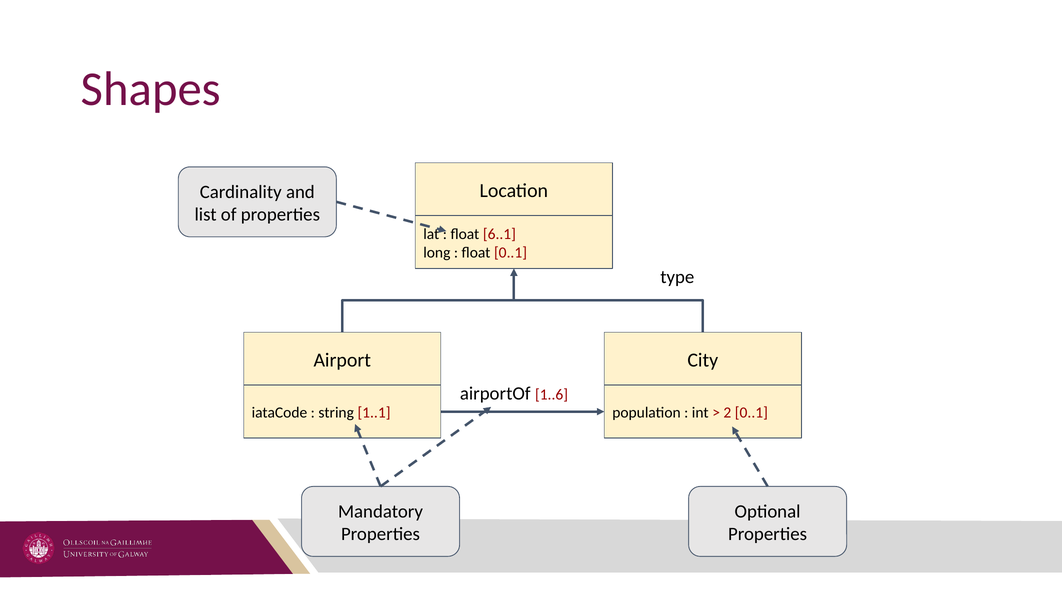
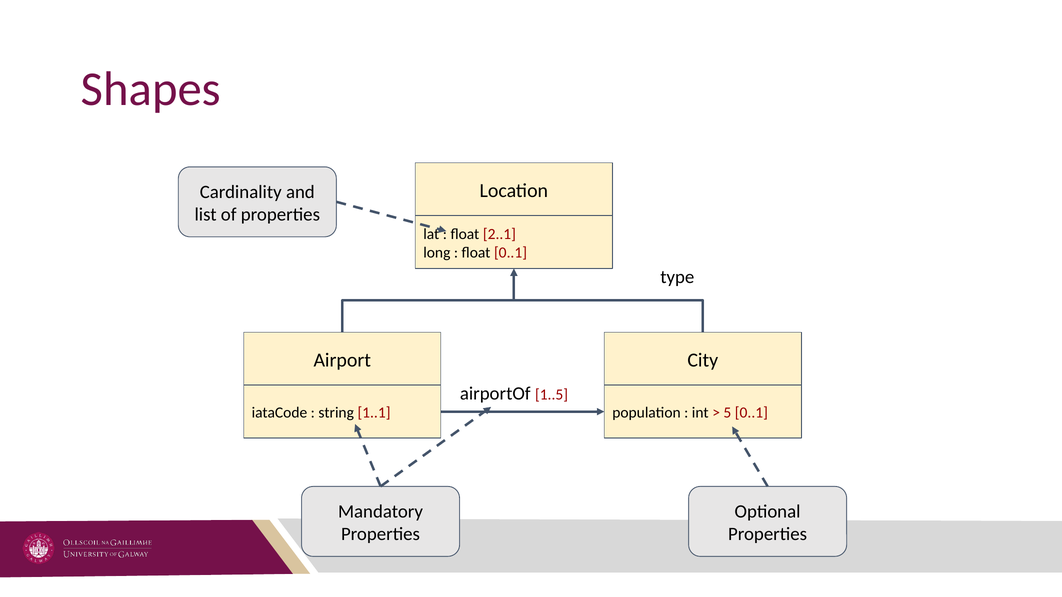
6..1: 6..1 -> 2..1
1..6: 1..6 -> 1..5
2: 2 -> 5
